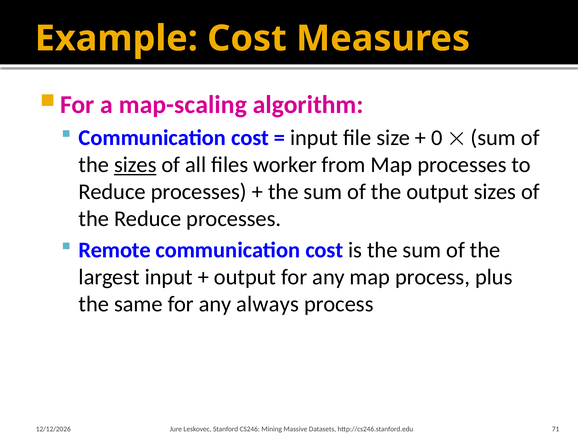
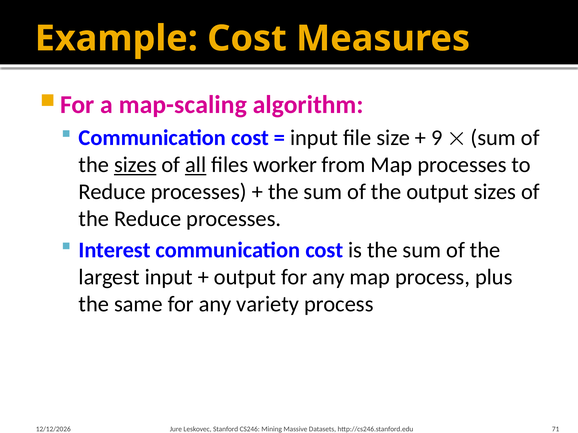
0: 0 -> 9
all underline: none -> present
Remote: Remote -> Interest
always: always -> variety
